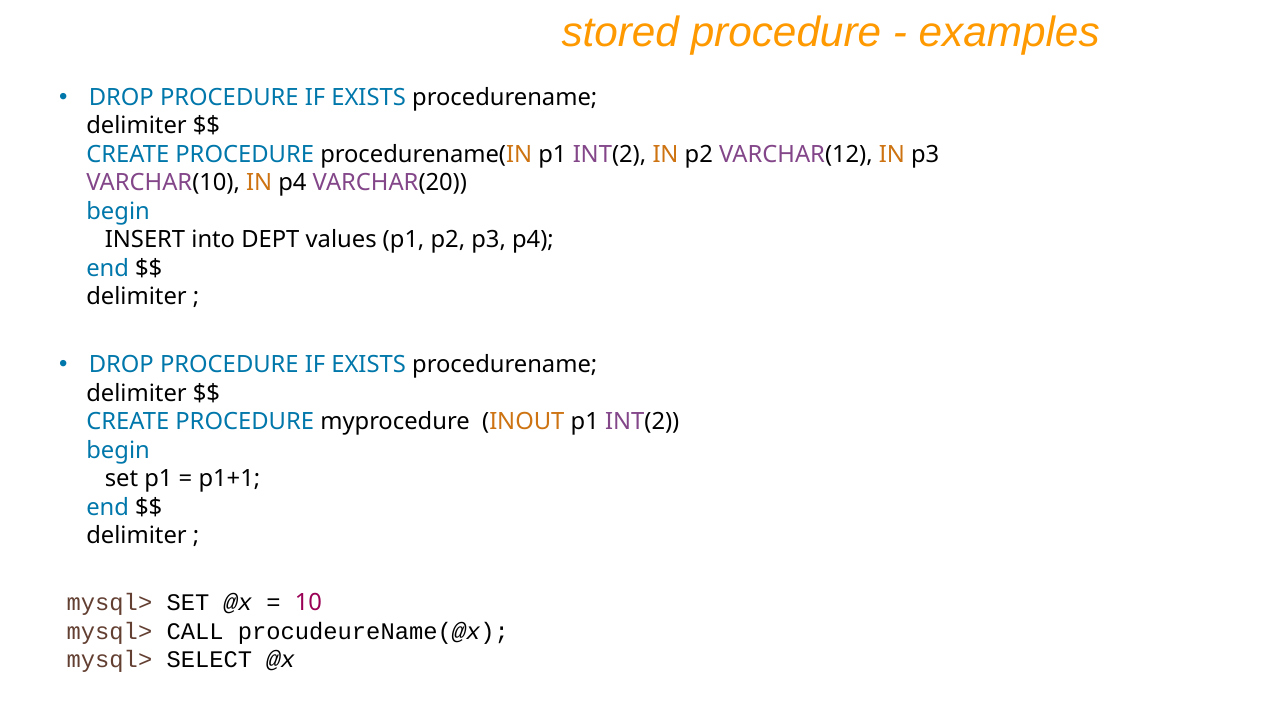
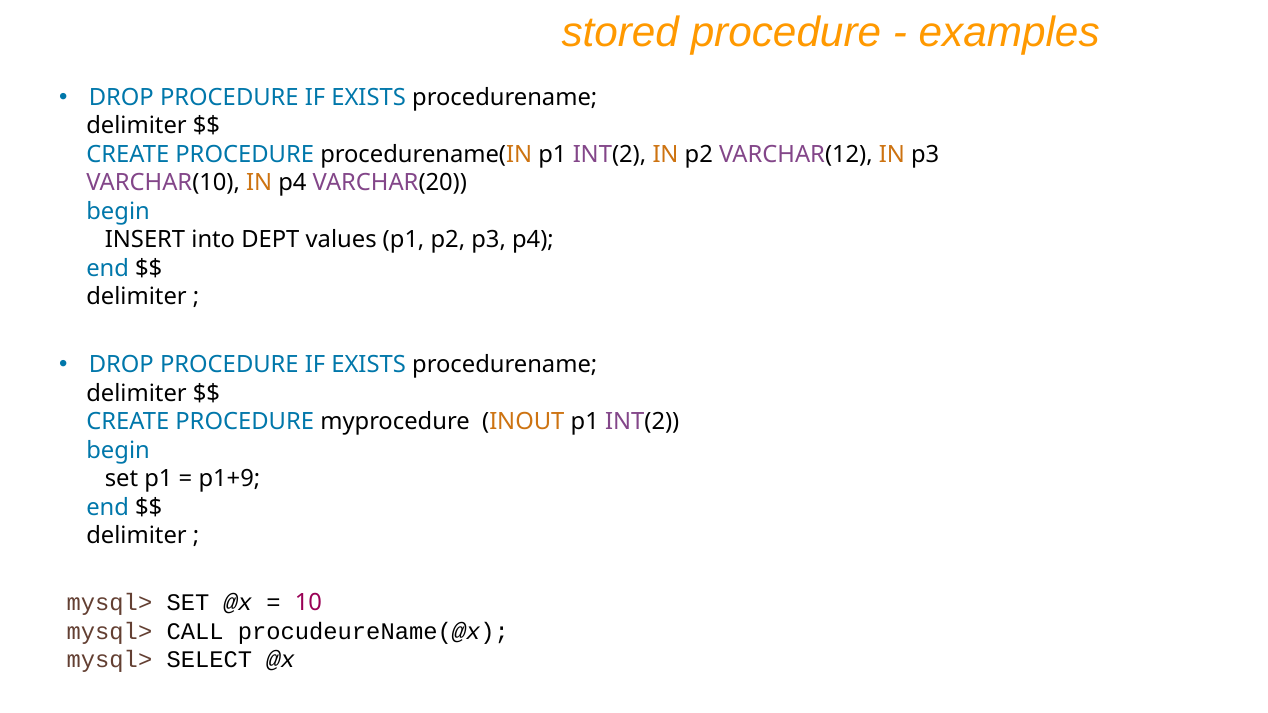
p1+1: p1+1 -> p1+9
